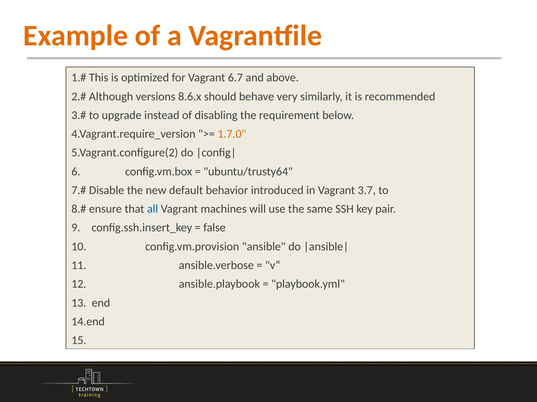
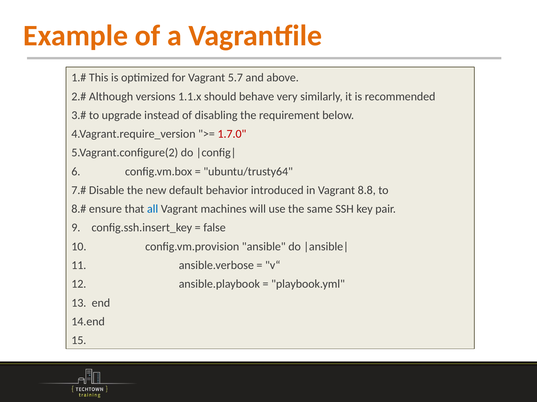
6.7: 6.7 -> 5.7
8.6.x: 8.6.x -> 1.1.x
1.7.0 colour: orange -> red
3.7: 3.7 -> 8.8
